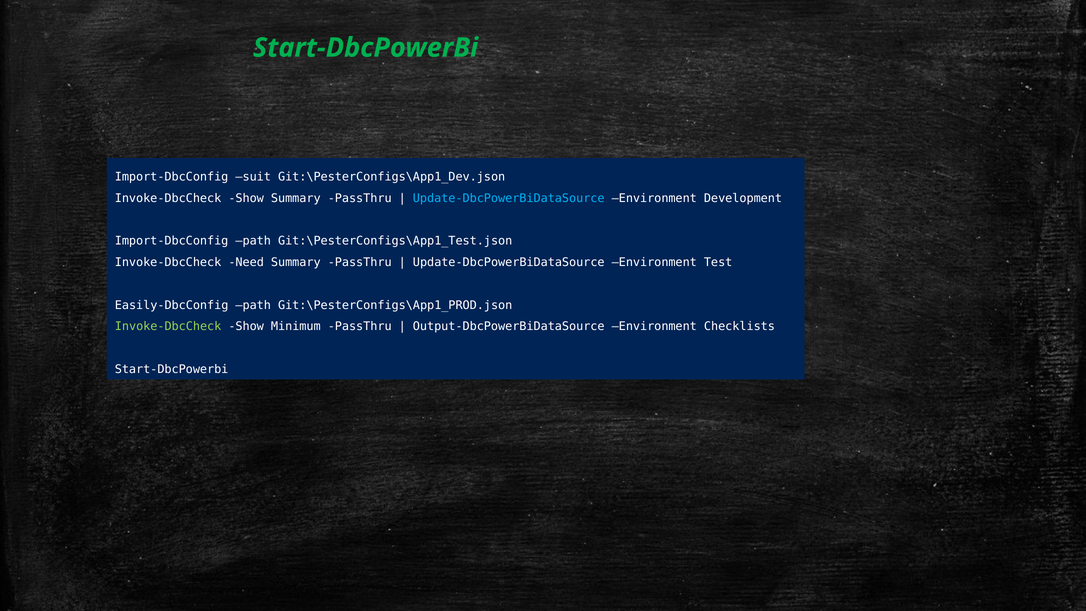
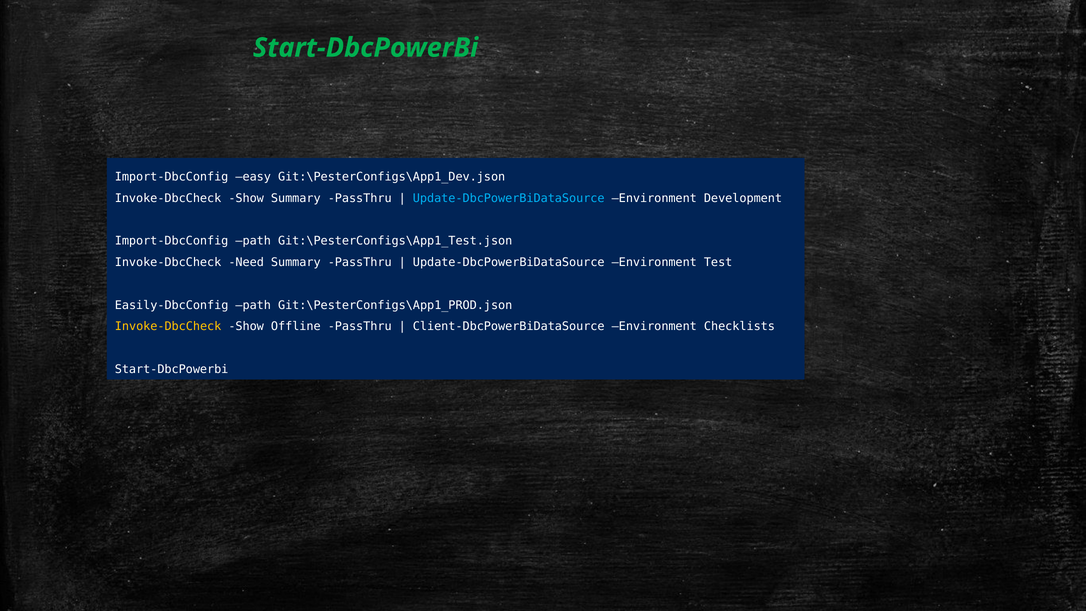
suit: suit -> easy
Invoke-DbcCheck at (168, 326) colour: light green -> yellow
Minimum: Minimum -> Offline
Output-DbcPowerBiDataSource: Output-DbcPowerBiDataSource -> Client-DbcPowerBiDataSource
